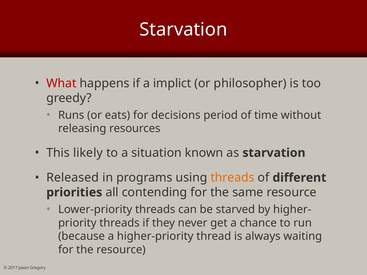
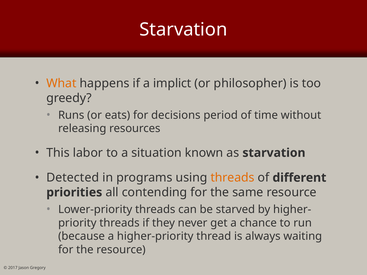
What colour: red -> orange
likely: likely -> labor
Released: Released -> Detected
